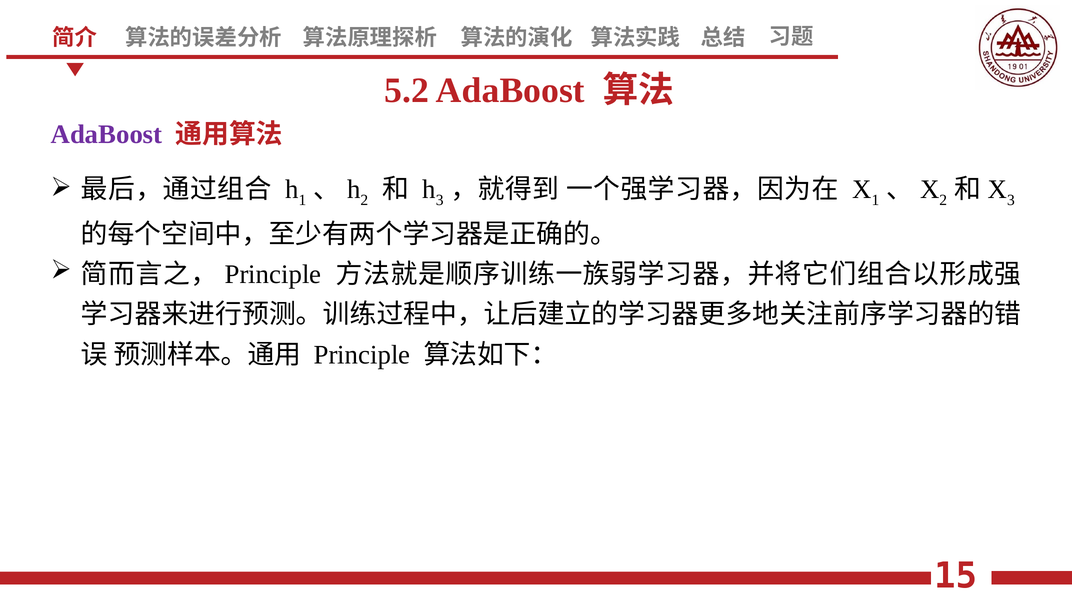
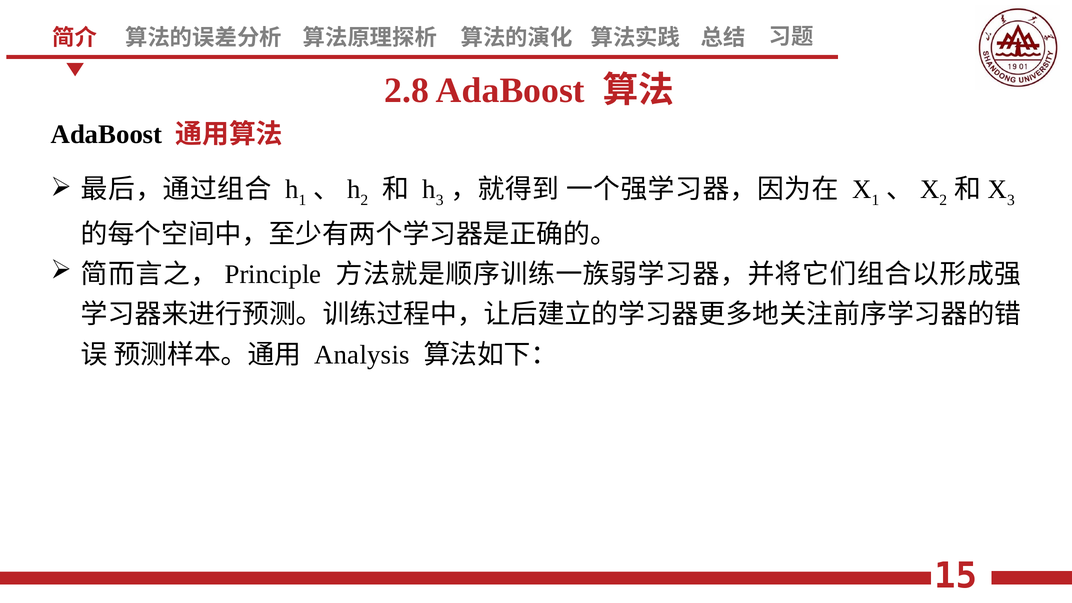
5.2: 5.2 -> 2.8
AdaBoost at (107, 135) colour: purple -> black
Principle at (362, 355): Principle -> Analysis
